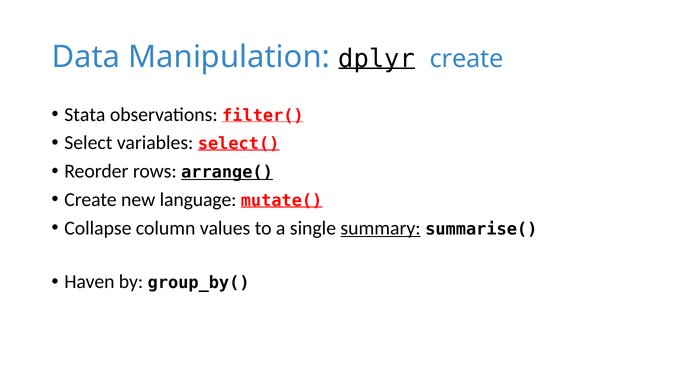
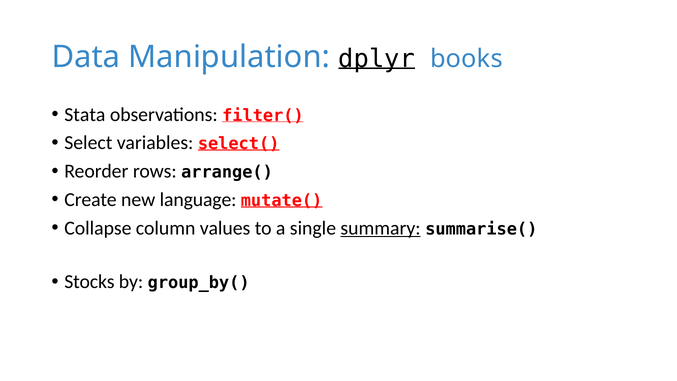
dplyr create: create -> books
arrange( underline: present -> none
Haven: Haven -> Stocks
